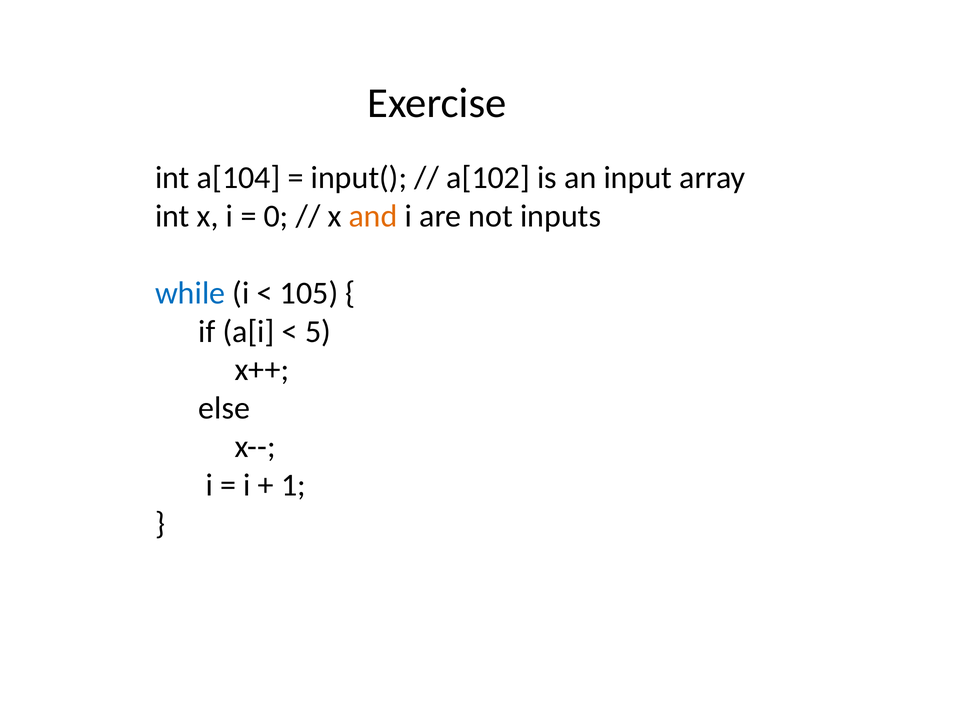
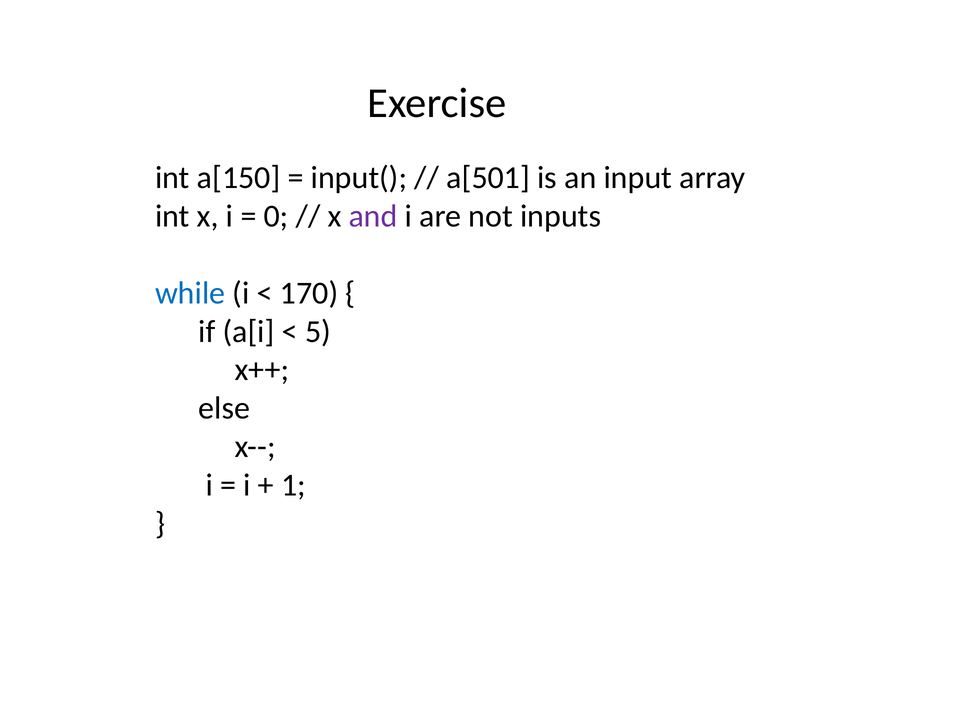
a[104: a[104 -> a[150
a[102: a[102 -> a[501
and colour: orange -> purple
105: 105 -> 170
